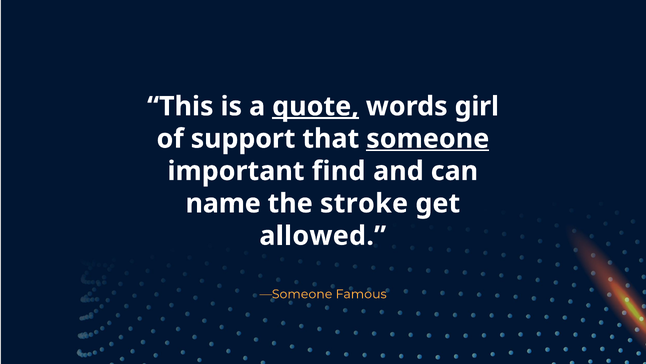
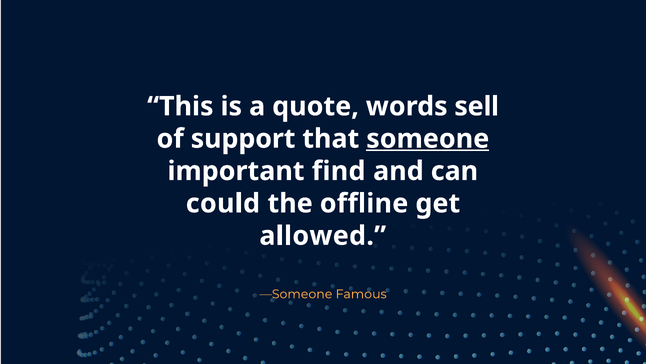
quote underline: present -> none
girl: girl -> sell
name: name -> could
stroke: stroke -> offline
